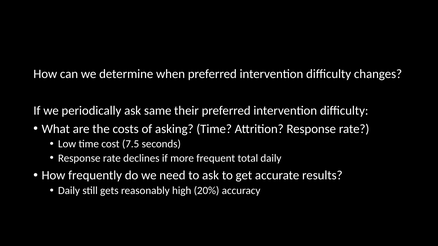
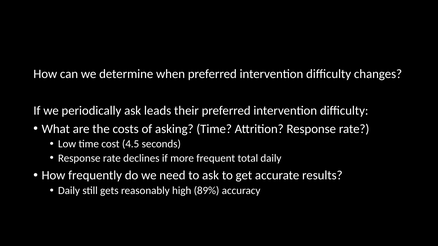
same: same -> leads
7.5: 7.5 -> 4.5
20%: 20% -> 89%
